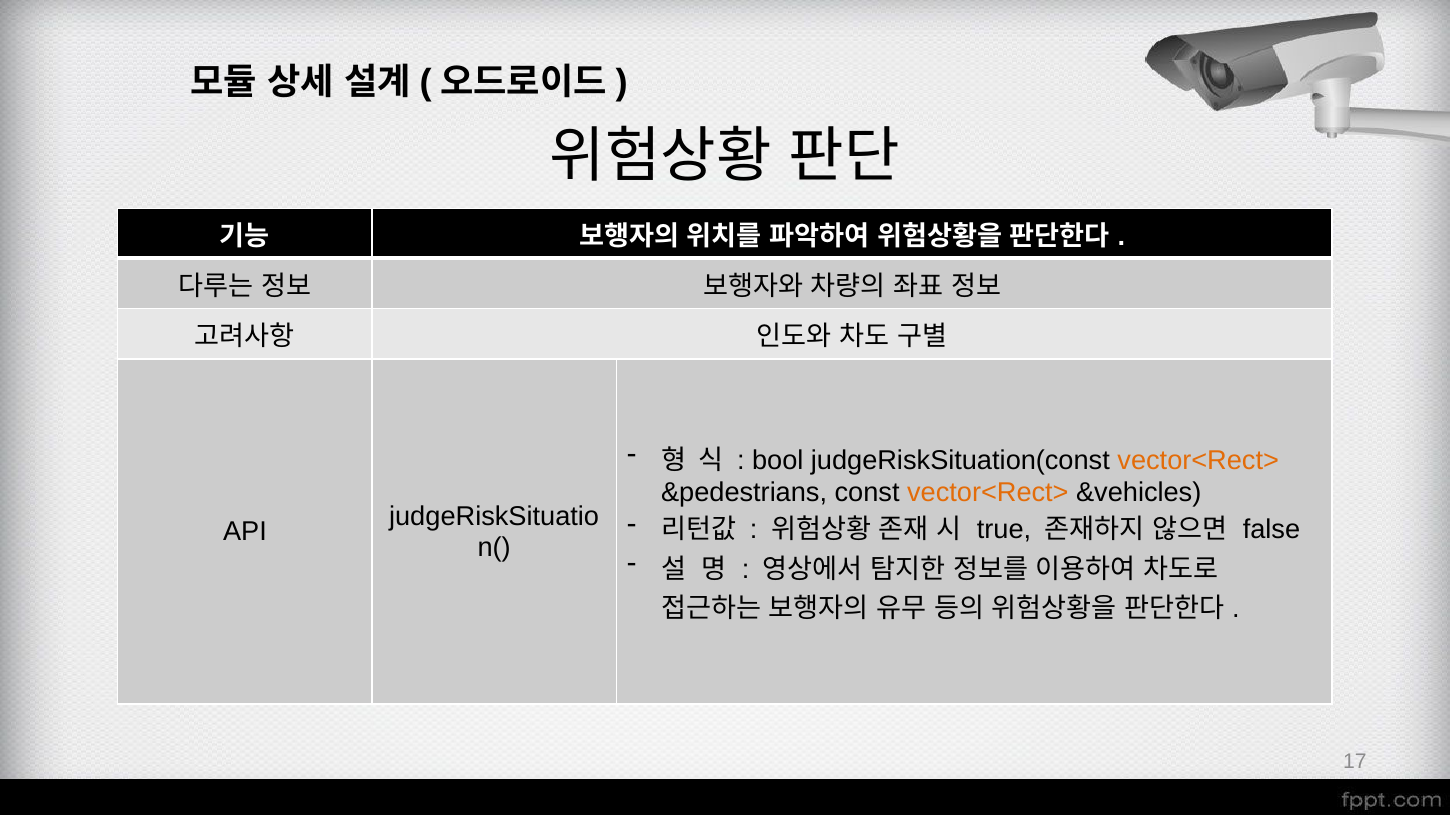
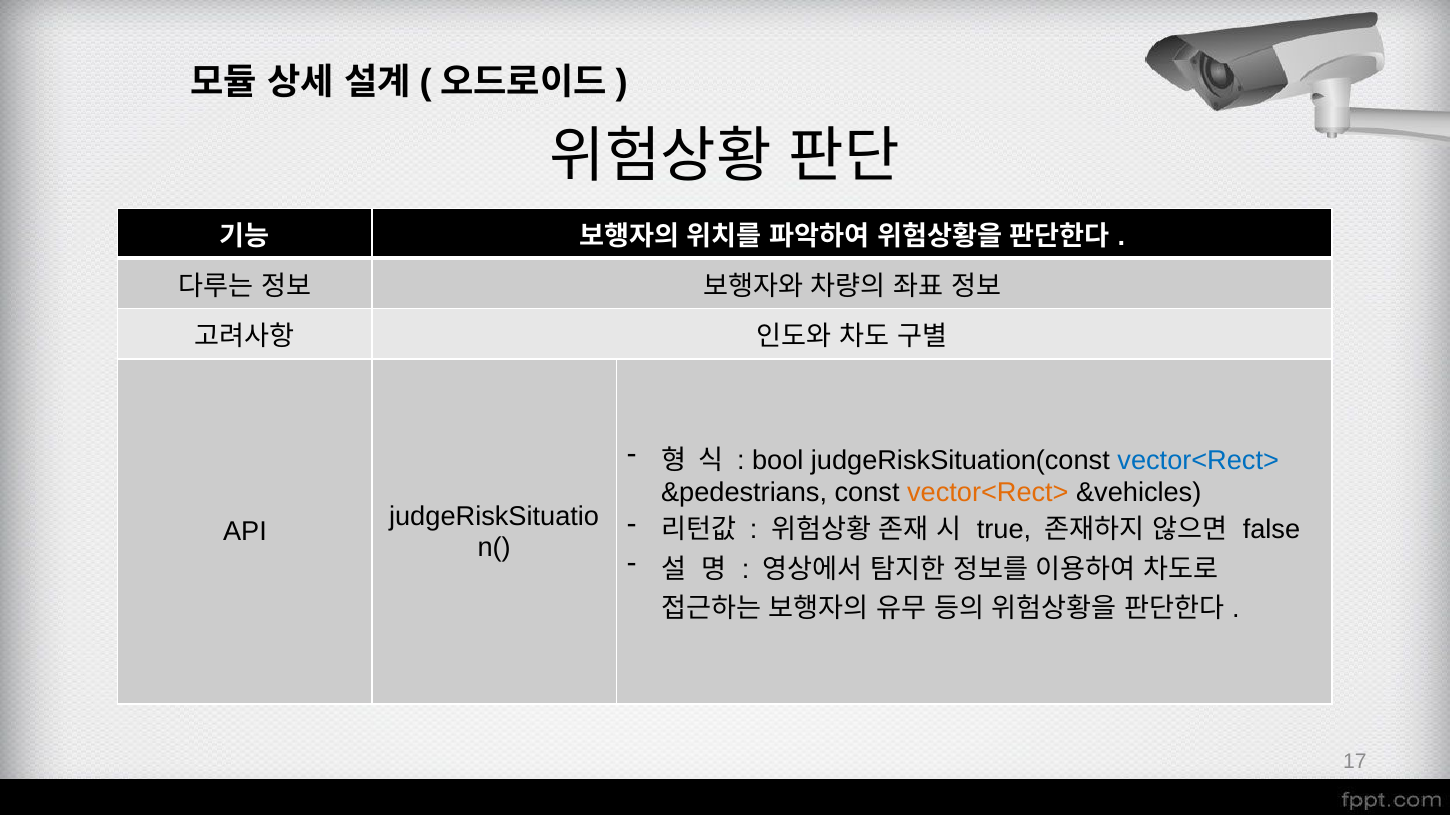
vector<Rect> at (1198, 461) colour: orange -> blue
